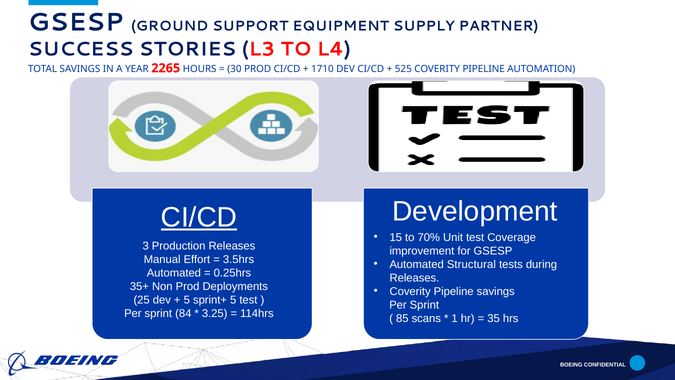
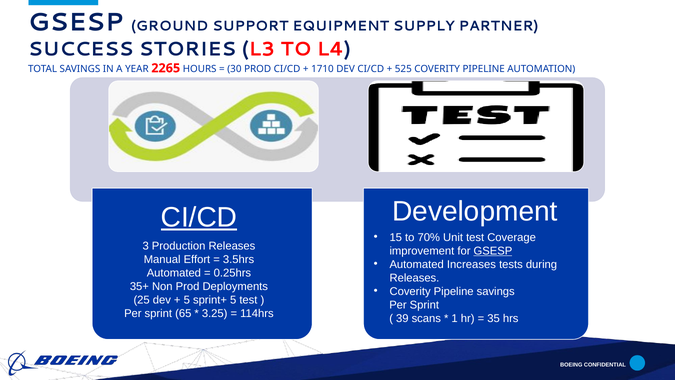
GSESP at (493, 251) underline: none -> present
Structural: Structural -> Increases
84: 84 -> 65
85: 85 -> 39
